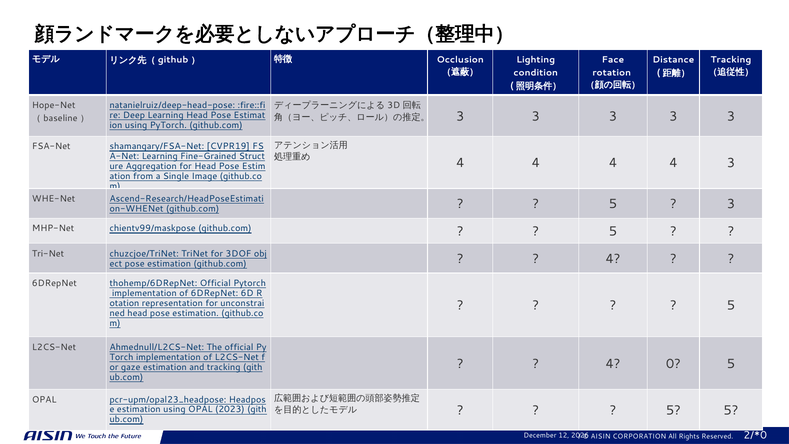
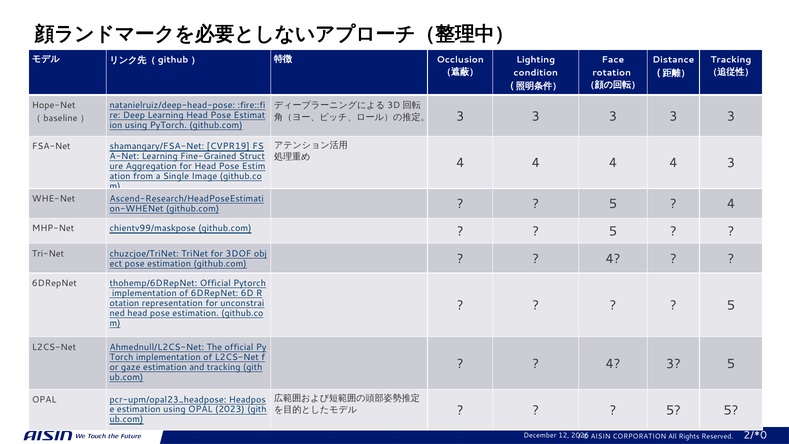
3 at (731, 204): 3 -> 4
0 at (673, 364): 0 -> 3
